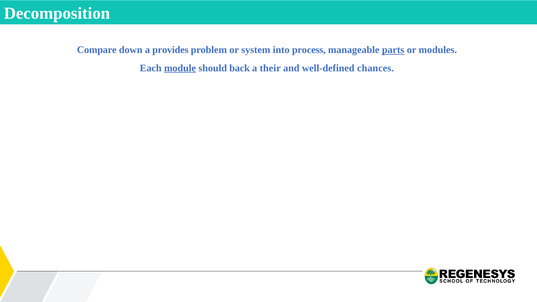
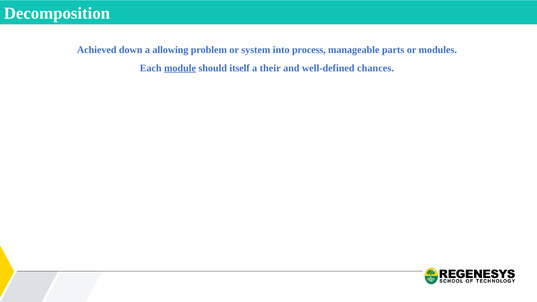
Compare: Compare -> Achieved
provides: provides -> allowing
parts underline: present -> none
back: back -> itself
